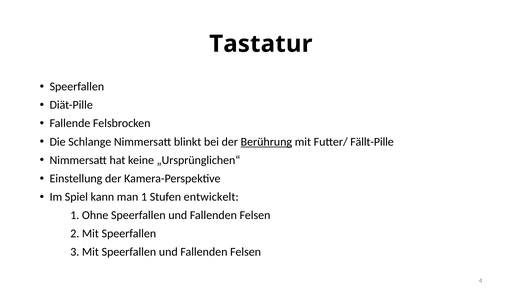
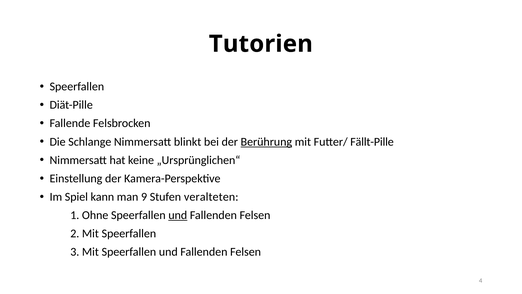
Tastatur: Tastatur -> Tutorien
man 1: 1 -> 9
entwickelt: entwickelt -> veralteten
und at (178, 215) underline: none -> present
